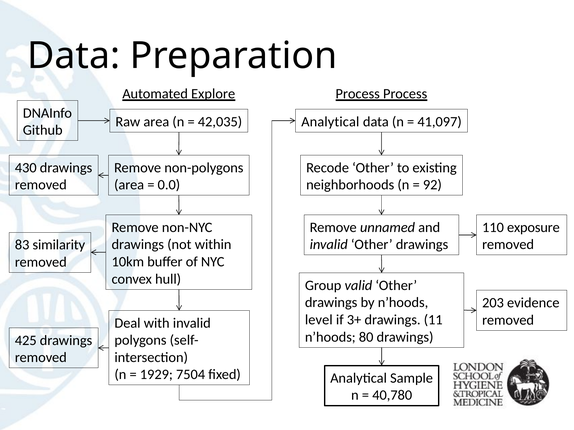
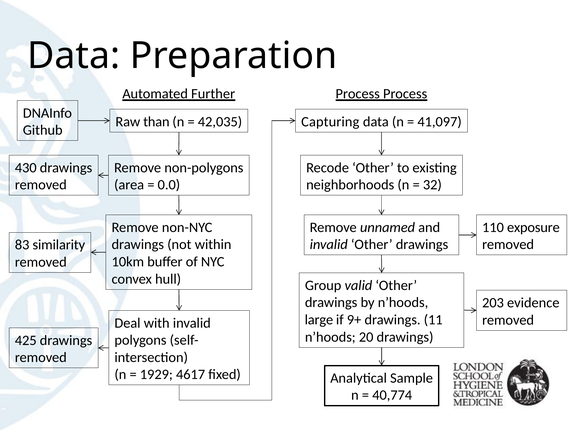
Explore: Explore -> Further
Raw area: area -> than
Analytical at (330, 122): Analytical -> Capturing
92: 92 -> 32
level: level -> large
3+: 3+ -> 9+
80: 80 -> 20
7504: 7504 -> 4617
40,780: 40,780 -> 40,774
